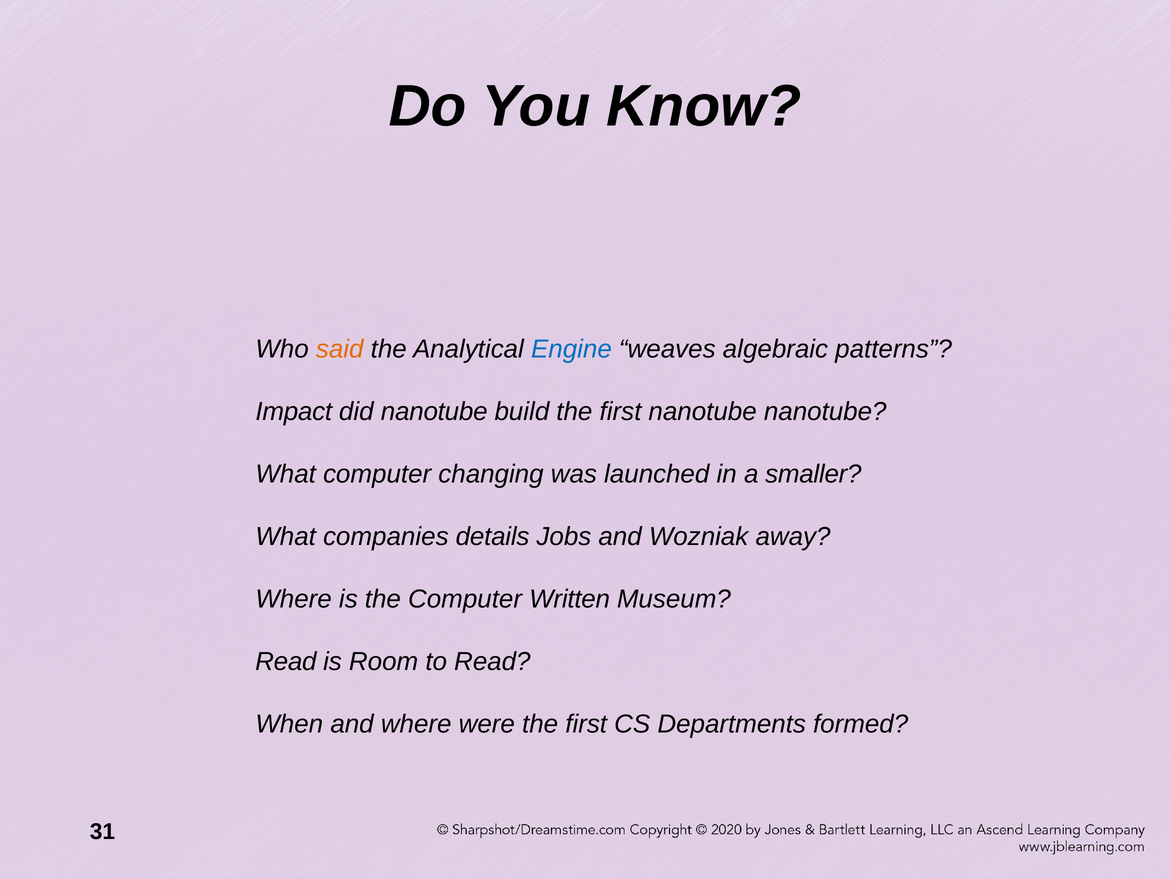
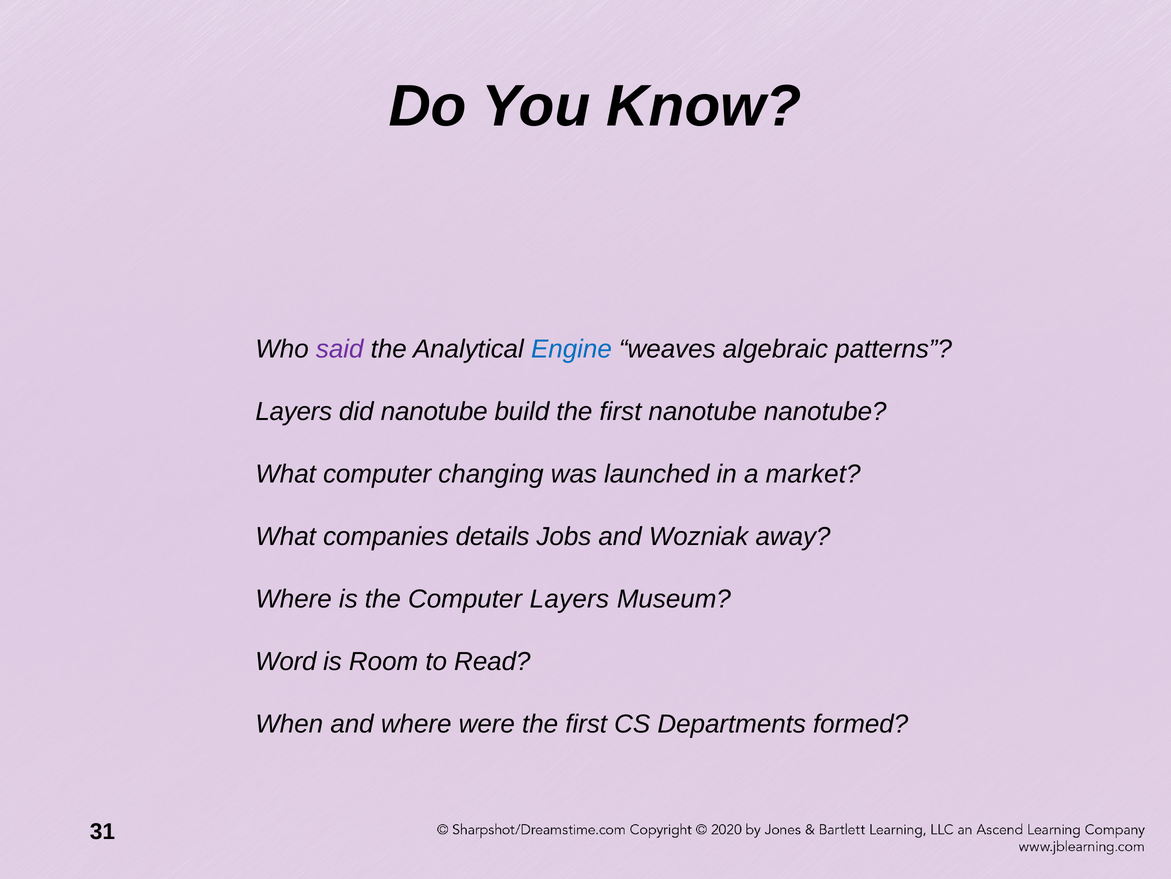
said colour: orange -> purple
Impact at (294, 411): Impact -> Layers
smaller: smaller -> market
Computer Written: Written -> Layers
Read at (286, 661): Read -> Word
